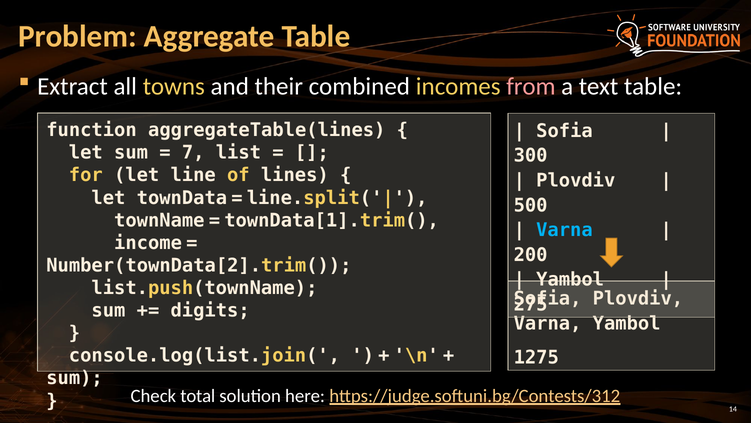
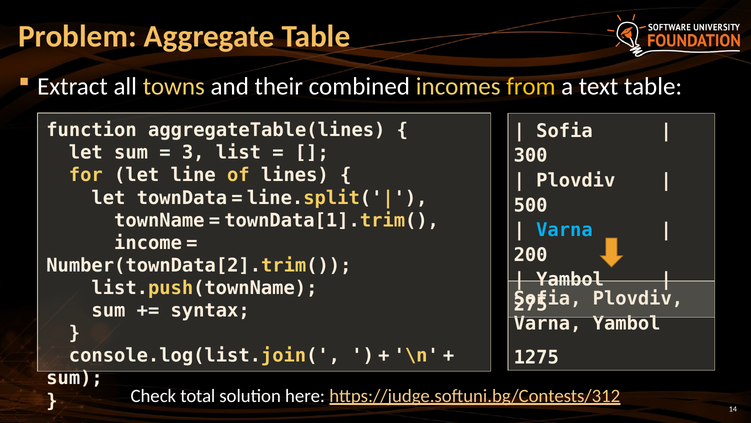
from colour: pink -> yellow
7: 7 -> 3
digits: digits -> syntax
